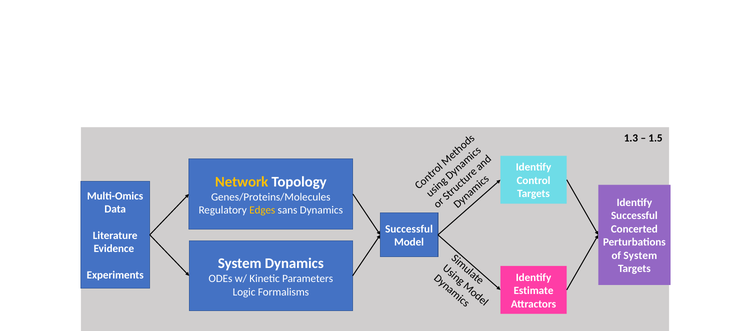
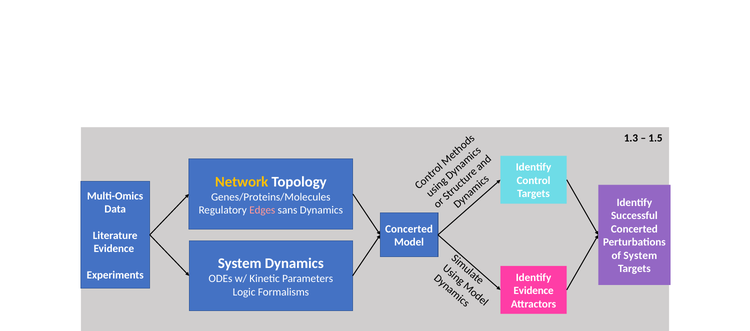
Edges colour: yellow -> pink
Successful at (409, 229): Successful -> Concerted
Estimate at (534, 291): Estimate -> Evidence
